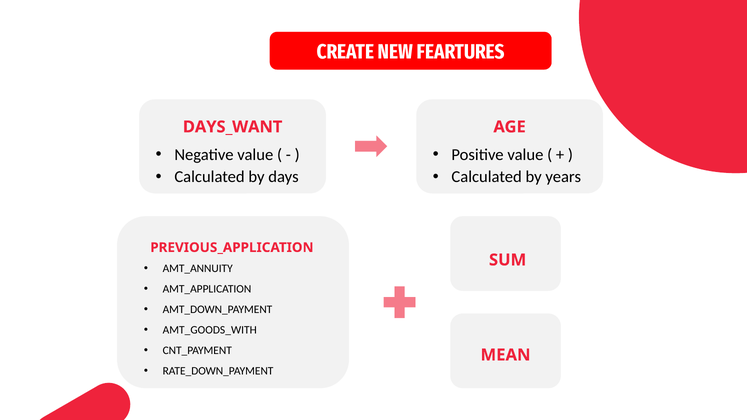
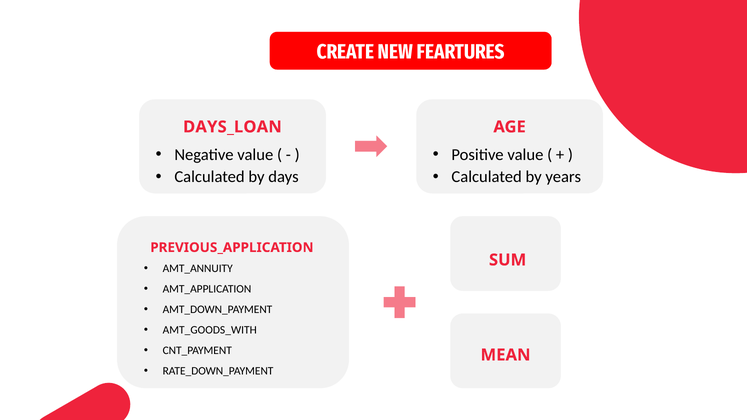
DAYS_WANT: DAYS_WANT -> DAYS_LOAN
